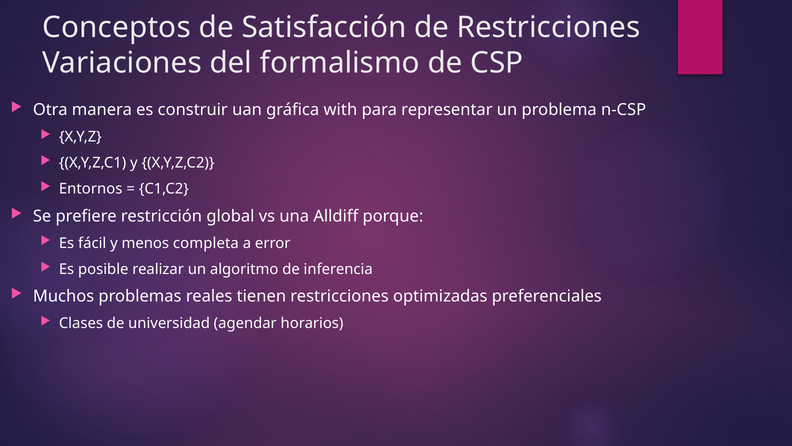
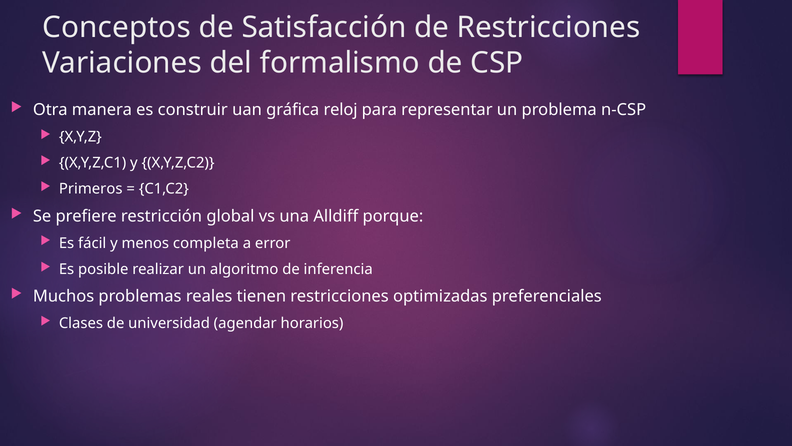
with: with -> reloj
Entornos: Entornos -> Primeros
